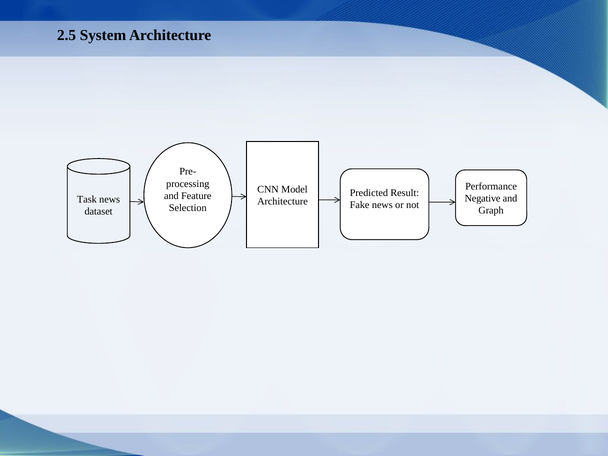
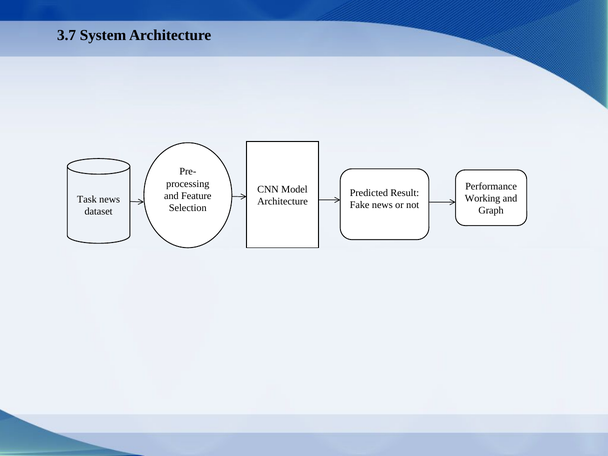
2.5: 2.5 -> 3.7
Negative: Negative -> Working
